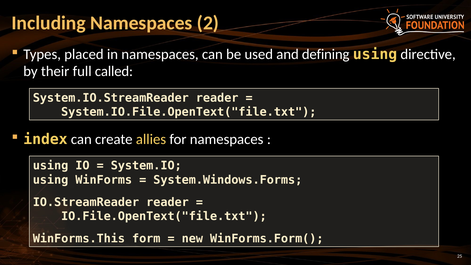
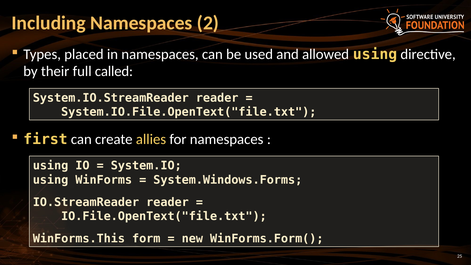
defining: defining -> allowed
index: index -> first
